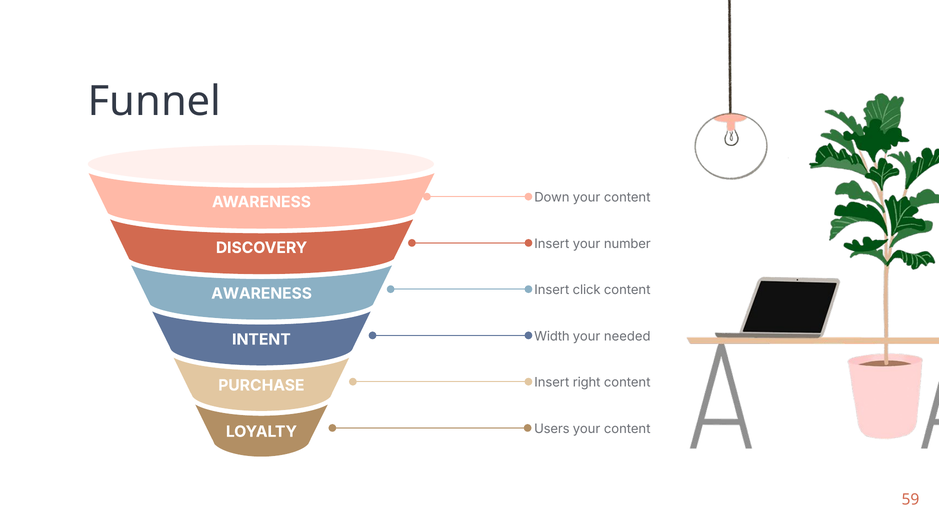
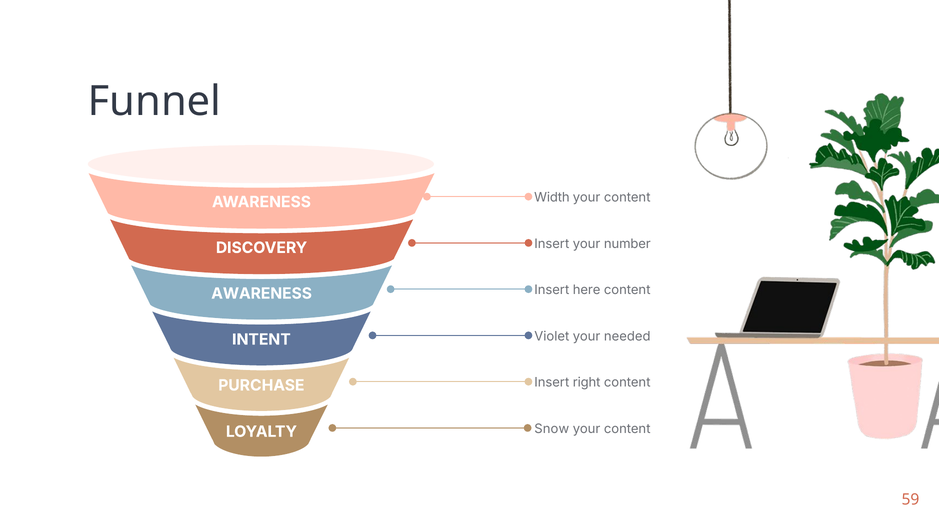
Down: Down -> Width
click: click -> here
Width: Width -> Violet
Users: Users -> Snow
